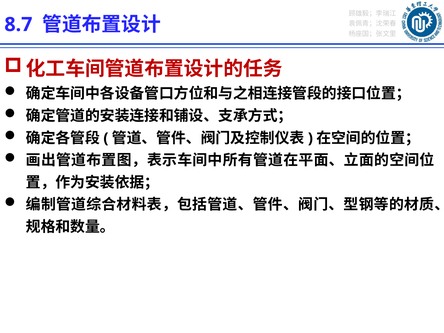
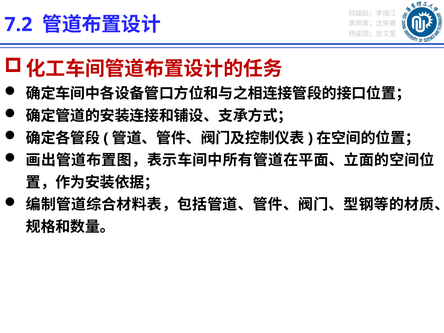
8.7: 8.7 -> 7.2
